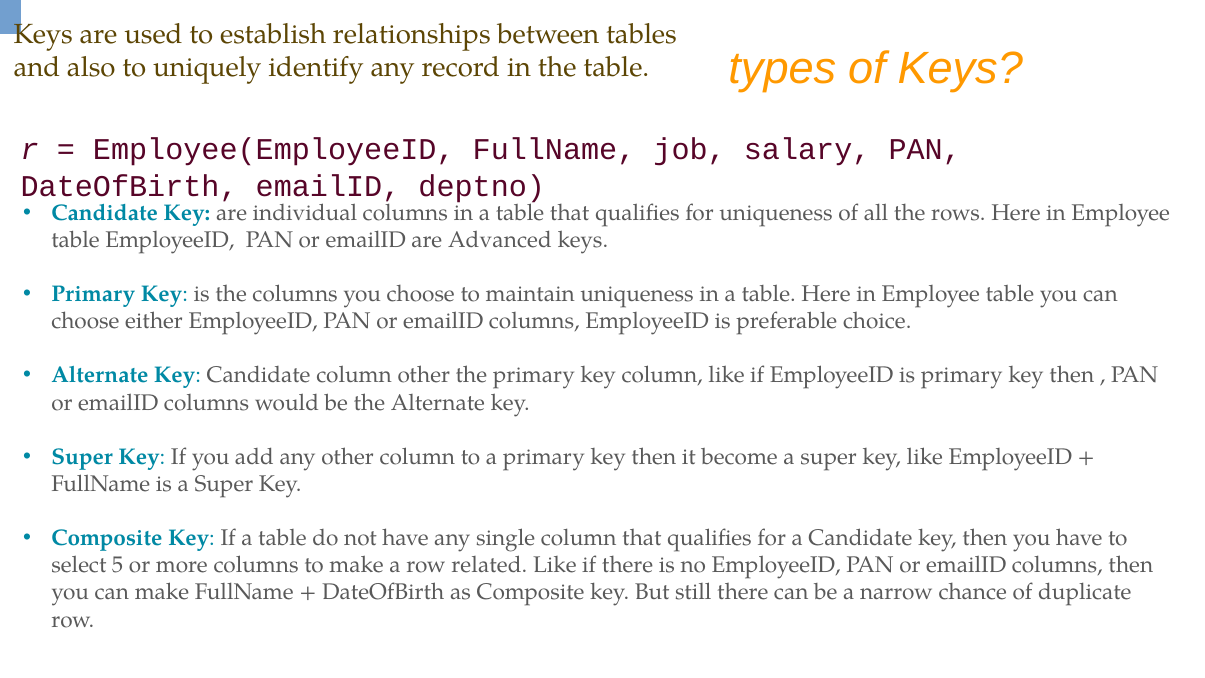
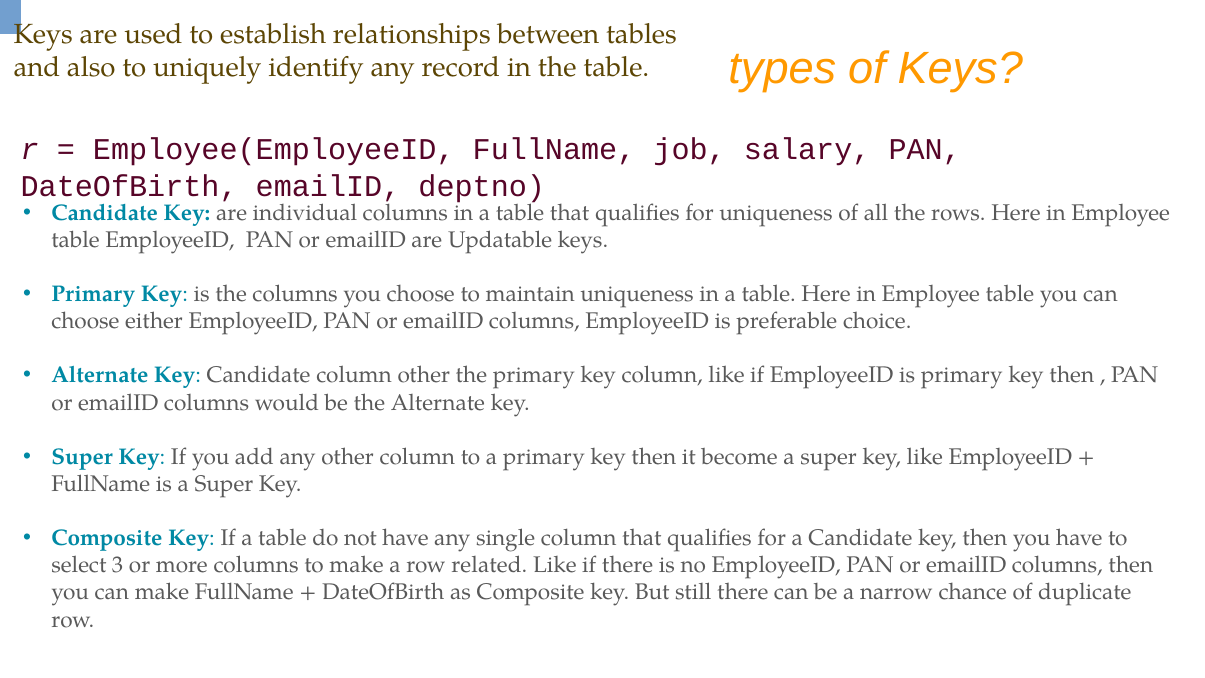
Advanced: Advanced -> Updatable
5: 5 -> 3
